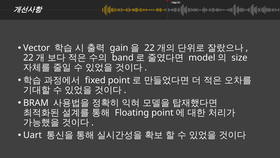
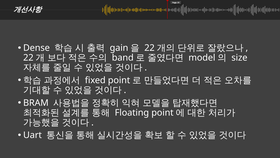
Vector: Vector -> Dense
